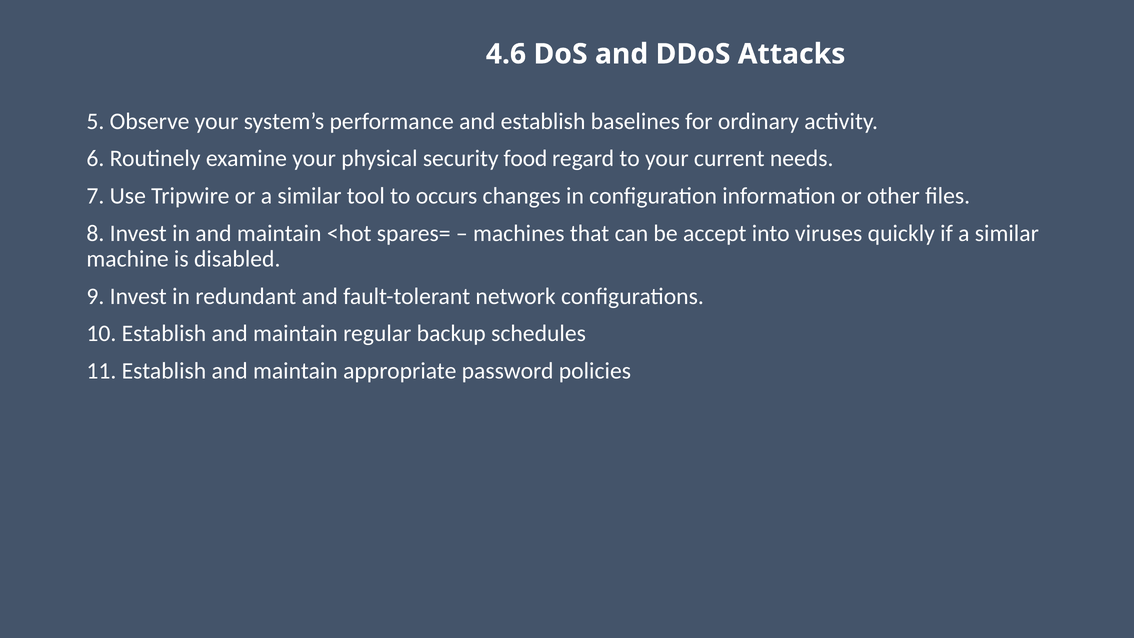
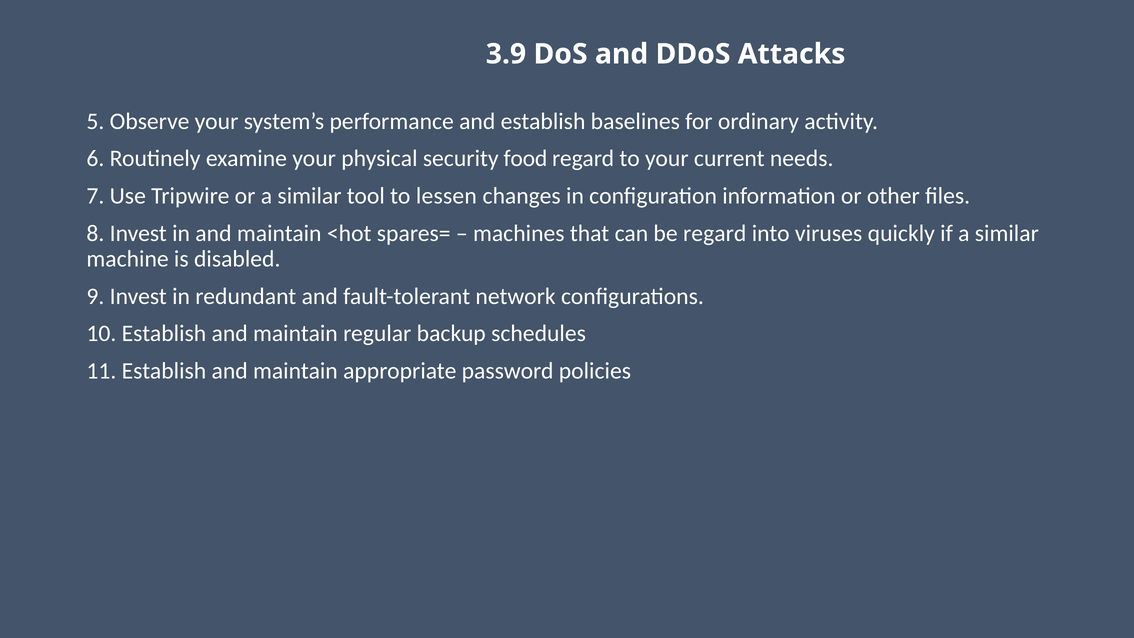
4.6: 4.6 -> 3.9
occurs: occurs -> lessen
be accept: accept -> regard
